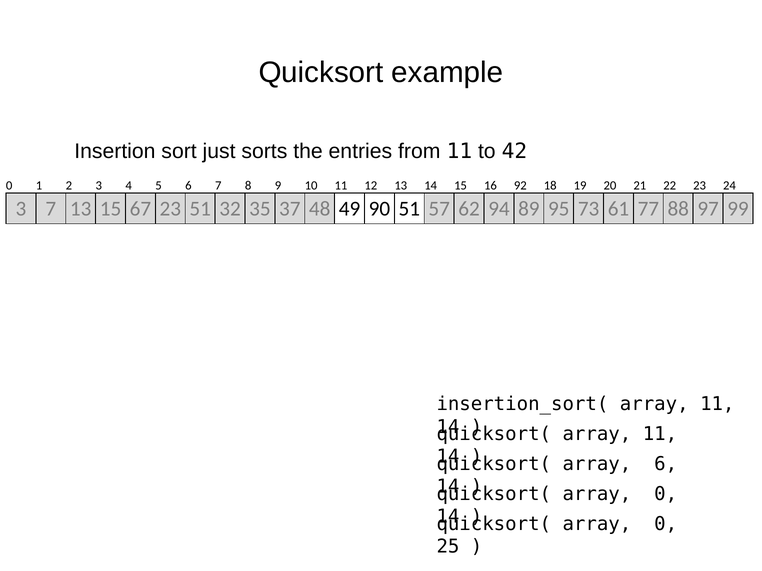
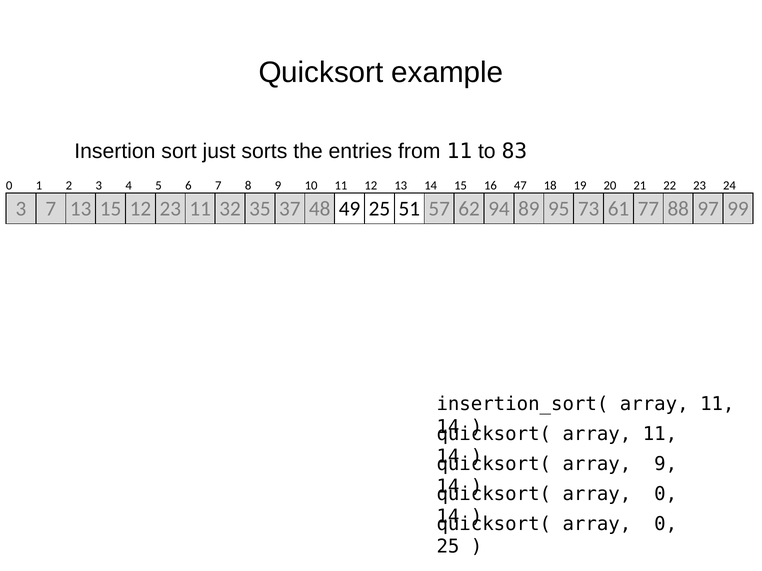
42: 42 -> 83
92: 92 -> 47
15 67: 67 -> 12
23 51: 51 -> 11
49 90: 90 -> 25
array 6: 6 -> 9
